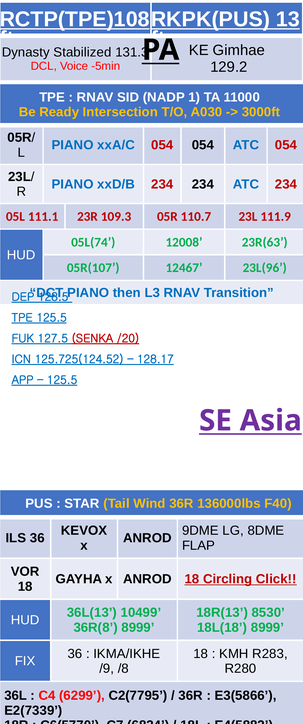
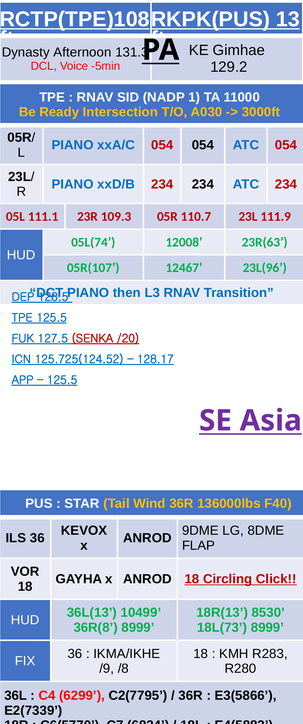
Stabilized: Stabilized -> Afternoon
18L(18: 18L(18 -> 18L(73
